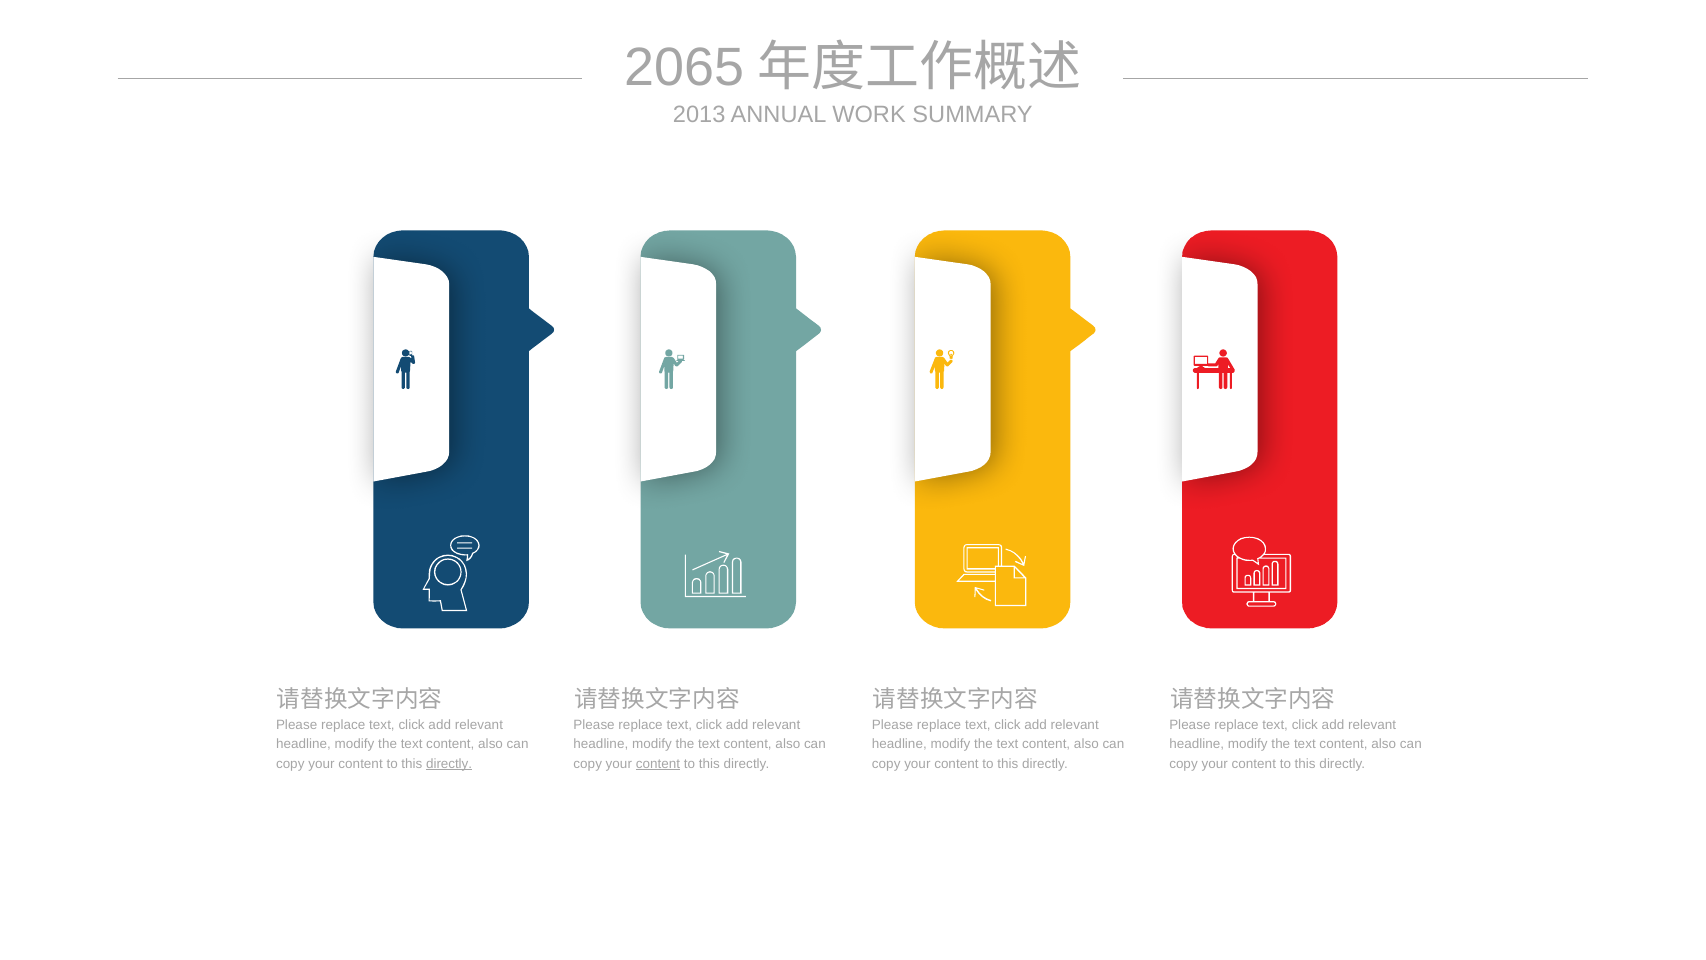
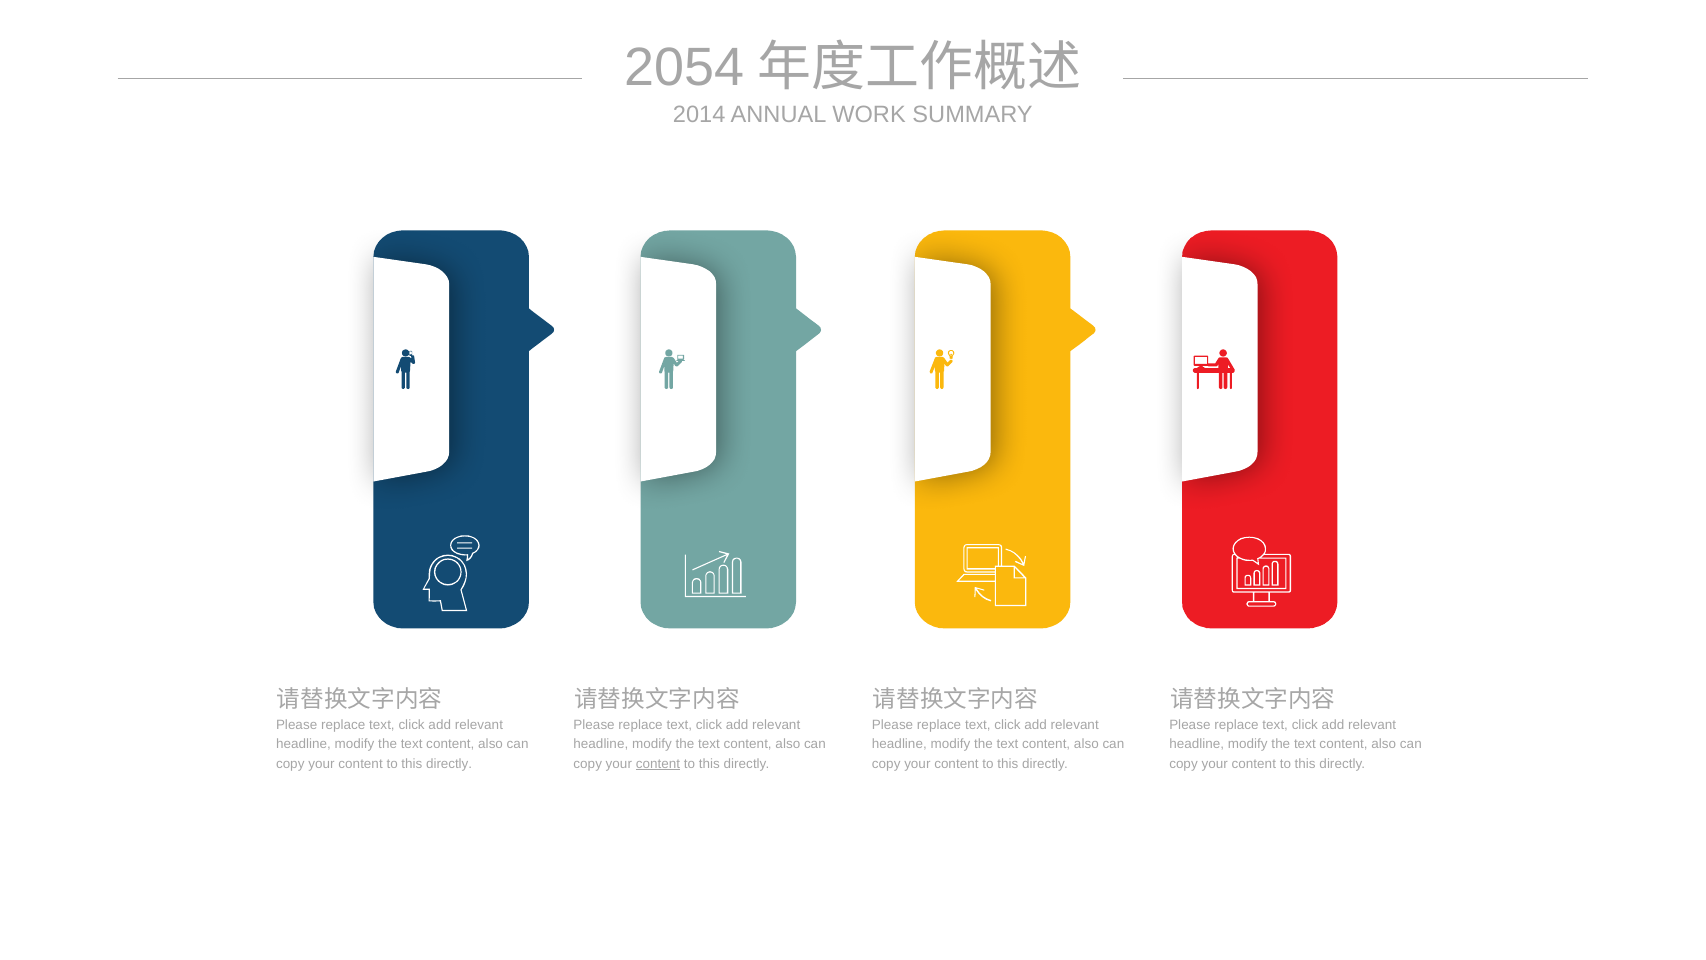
2065: 2065 -> 2054
2013: 2013 -> 2014
directly at (449, 763) underline: present -> none
